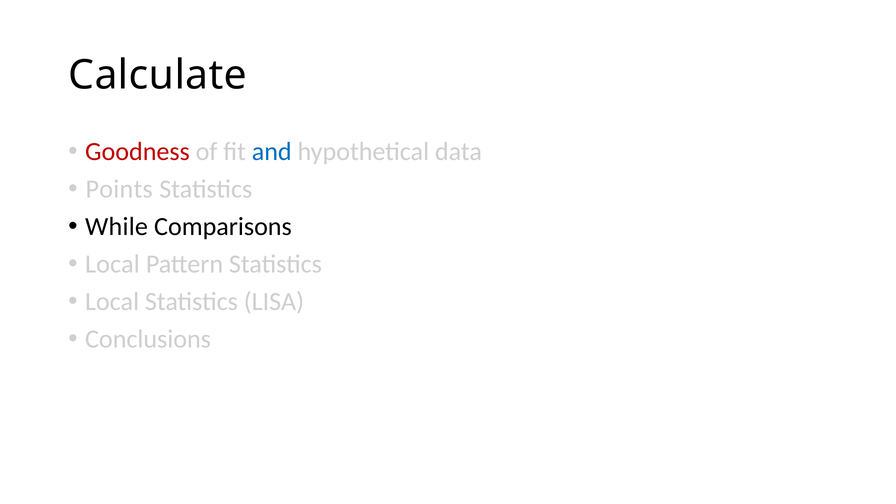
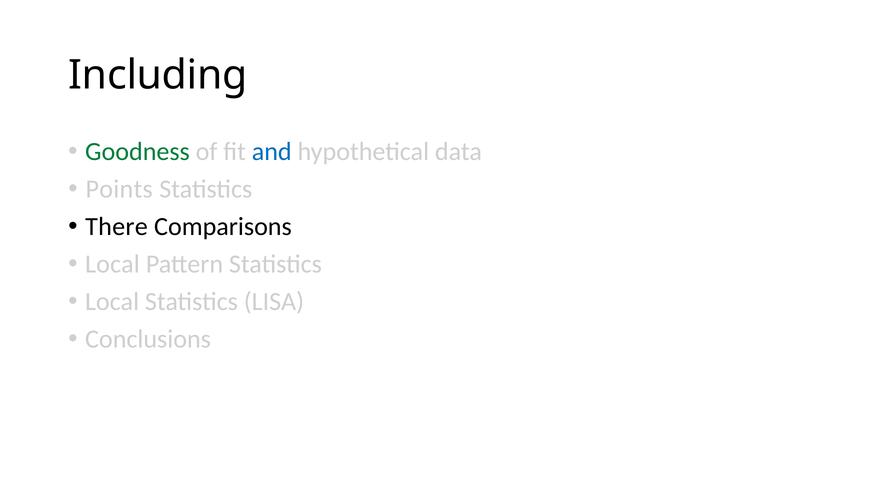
Calculate: Calculate -> Including
Goodness colour: red -> green
While: While -> There
